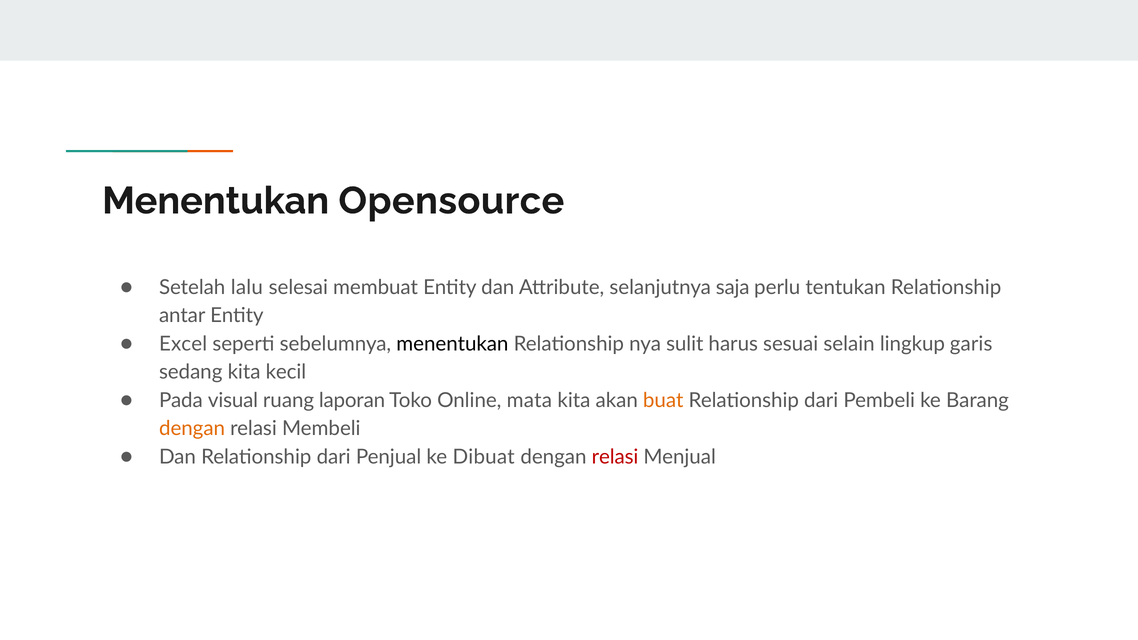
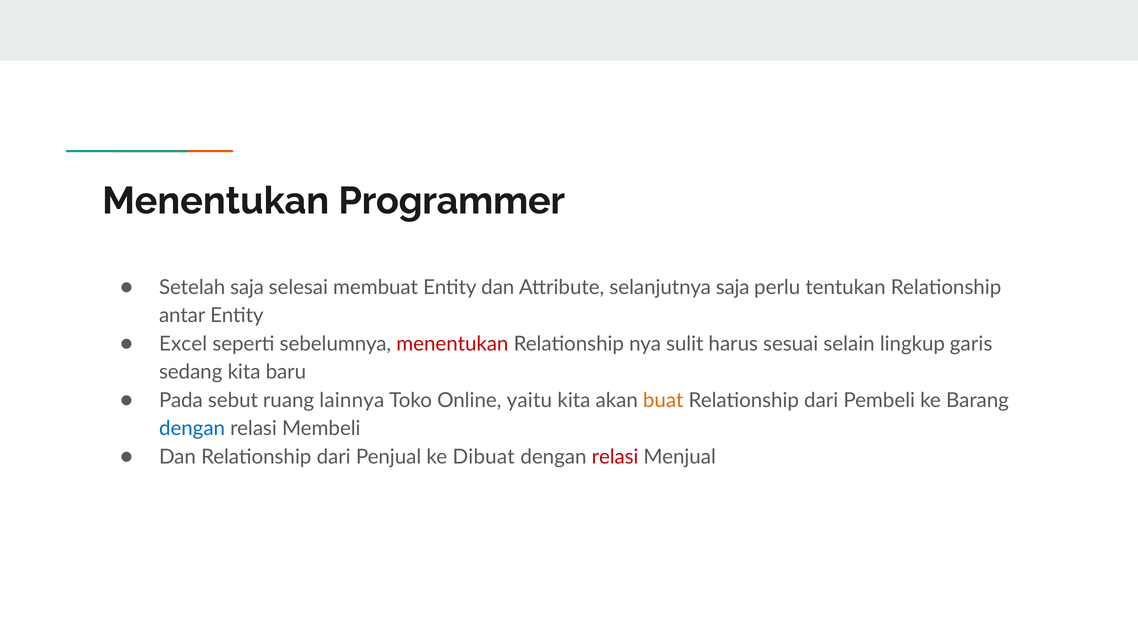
Opensource: Opensource -> Programmer
Setelah lalu: lalu -> saja
menentukan at (452, 344) colour: black -> red
kecil: kecil -> baru
visual: visual -> sebut
laporan: laporan -> lainnya
mata: mata -> yaitu
dengan at (192, 429) colour: orange -> blue
